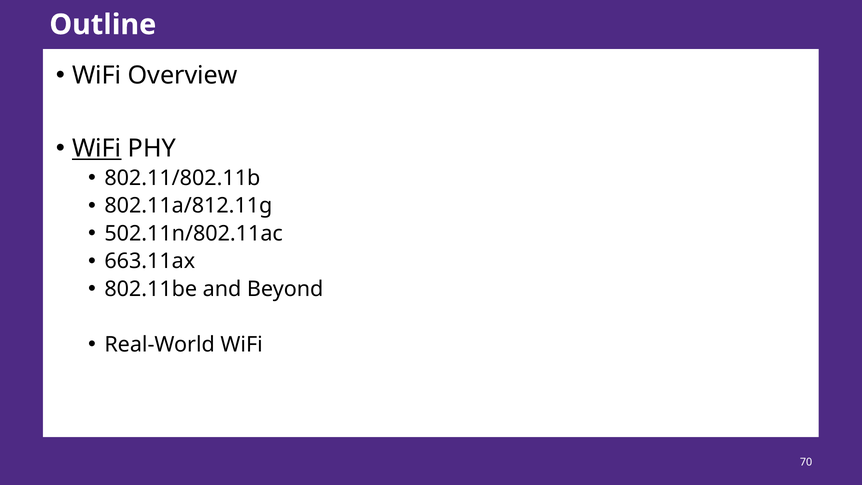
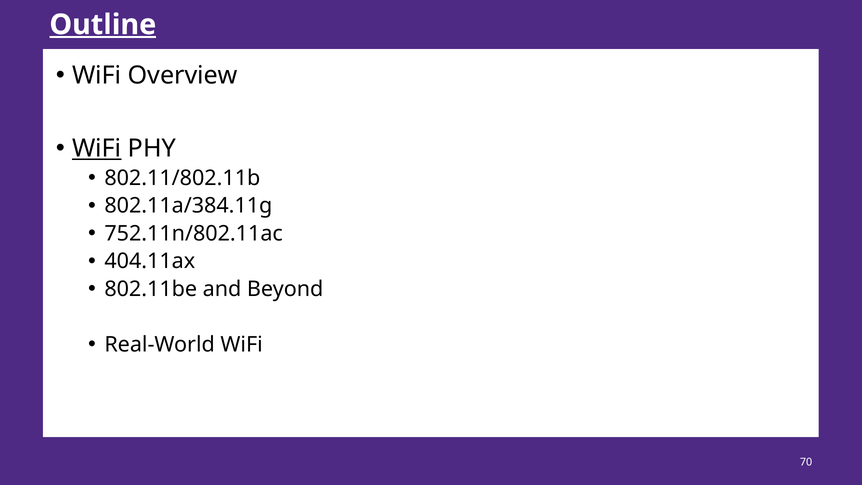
Outline underline: none -> present
802.11a/812.11g: 802.11a/812.11g -> 802.11a/384.11g
502.11n/802.11ac: 502.11n/802.11ac -> 752.11n/802.11ac
663.11ax: 663.11ax -> 404.11ax
